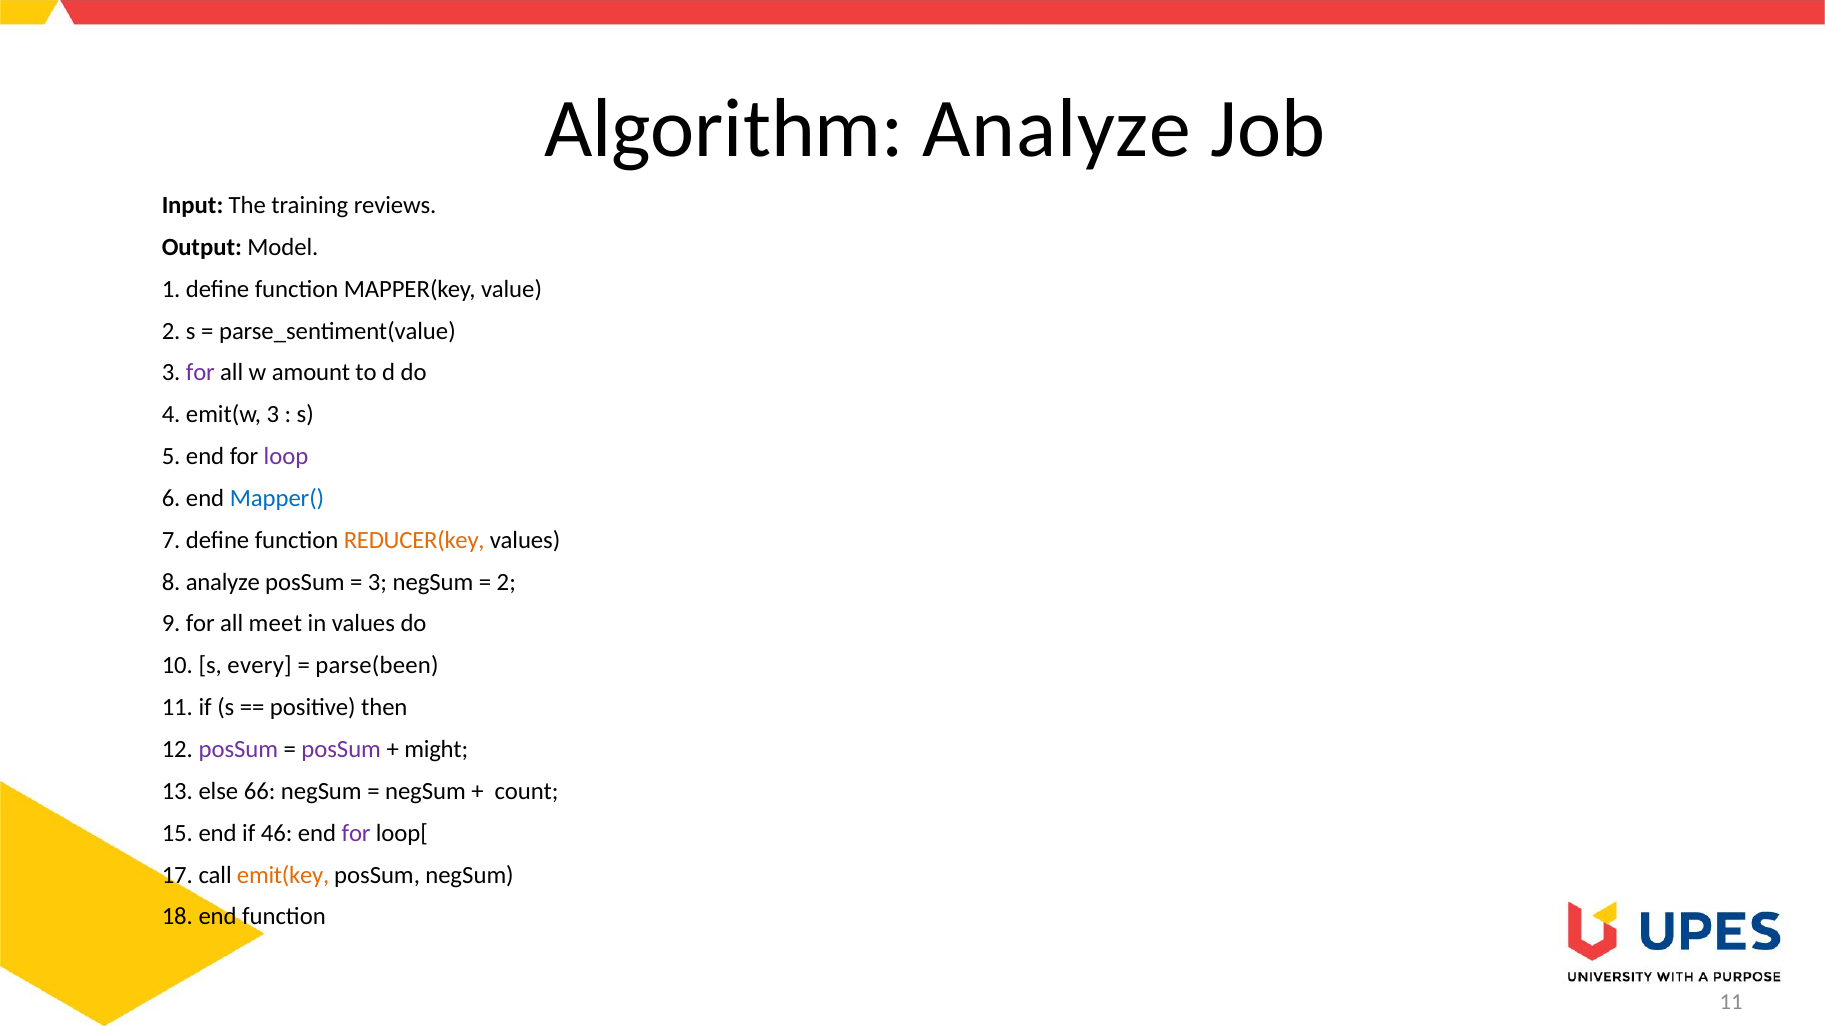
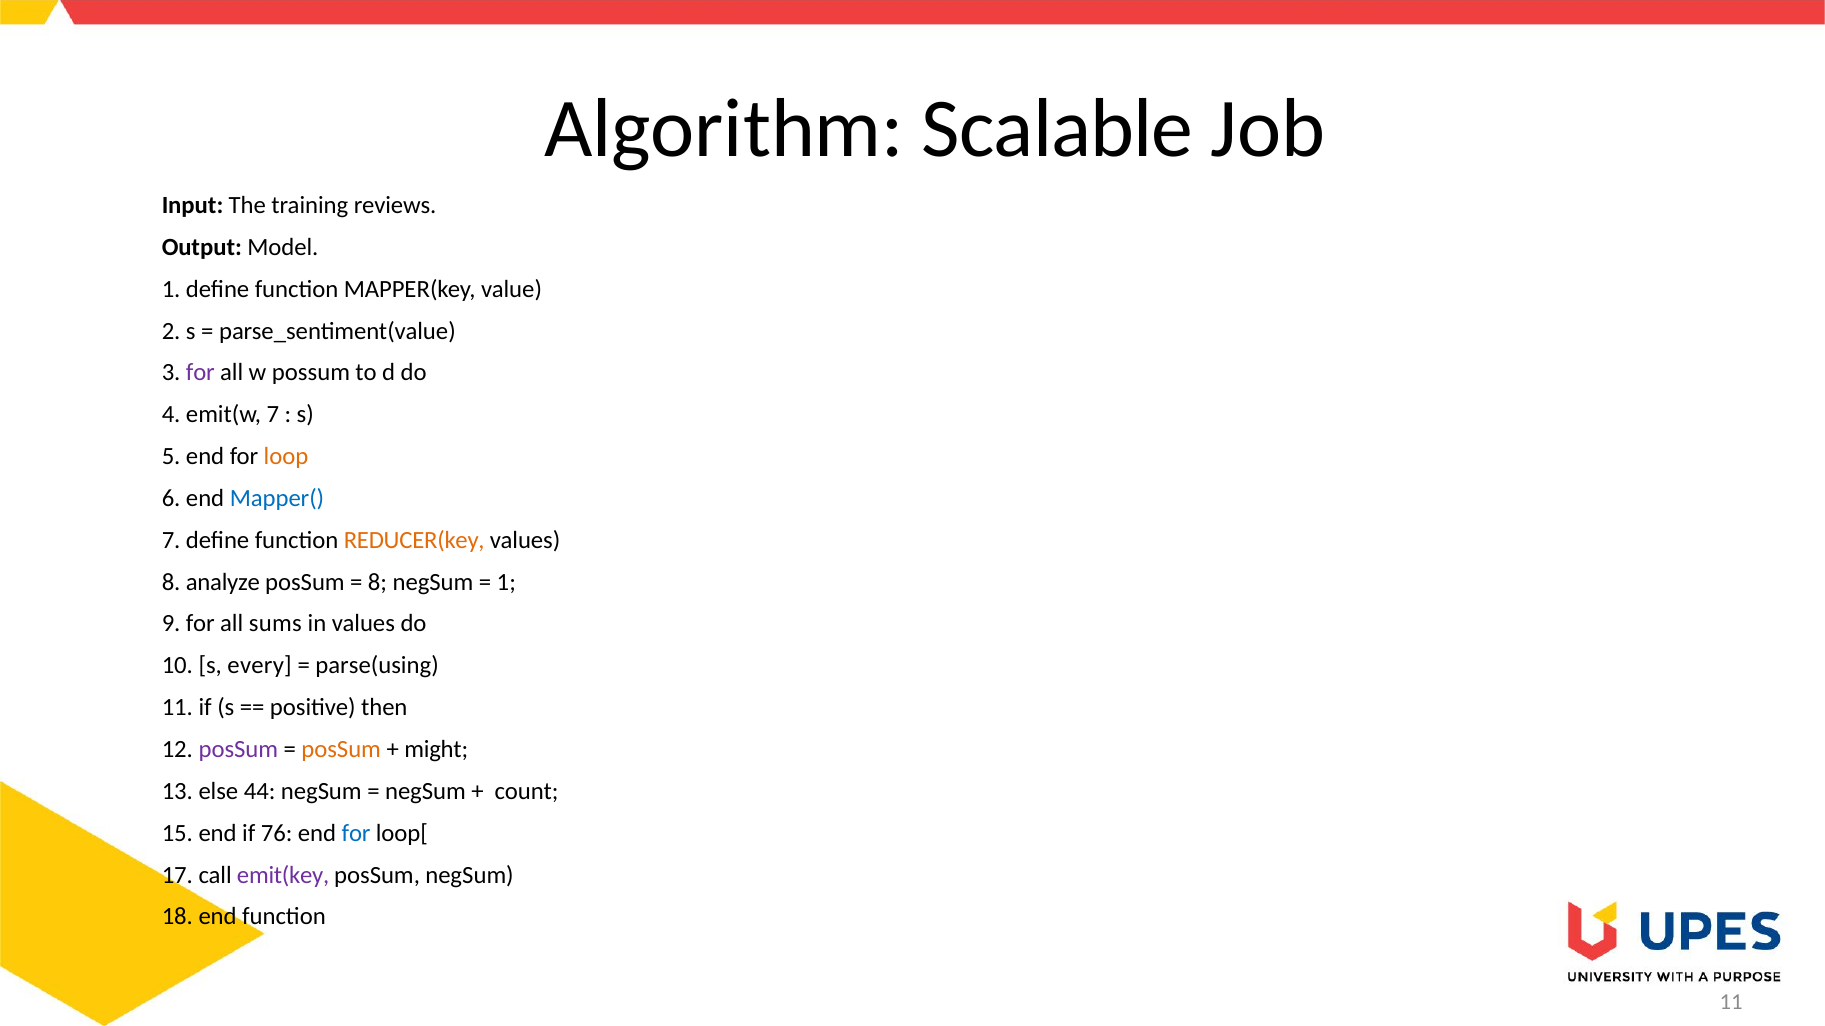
Algorithm Analyze: Analyze -> Scalable
w amount: amount -> possum
emit(w 3: 3 -> 7
loop colour: purple -> orange
3 at (378, 582): 3 -> 8
2 at (506, 582): 2 -> 1
meet: meet -> sums
parse(been: parse(been -> parse(using
posSum at (341, 750) colour: purple -> orange
66: 66 -> 44
46: 46 -> 76
for at (356, 834) colour: purple -> blue
emit(key colour: orange -> purple
